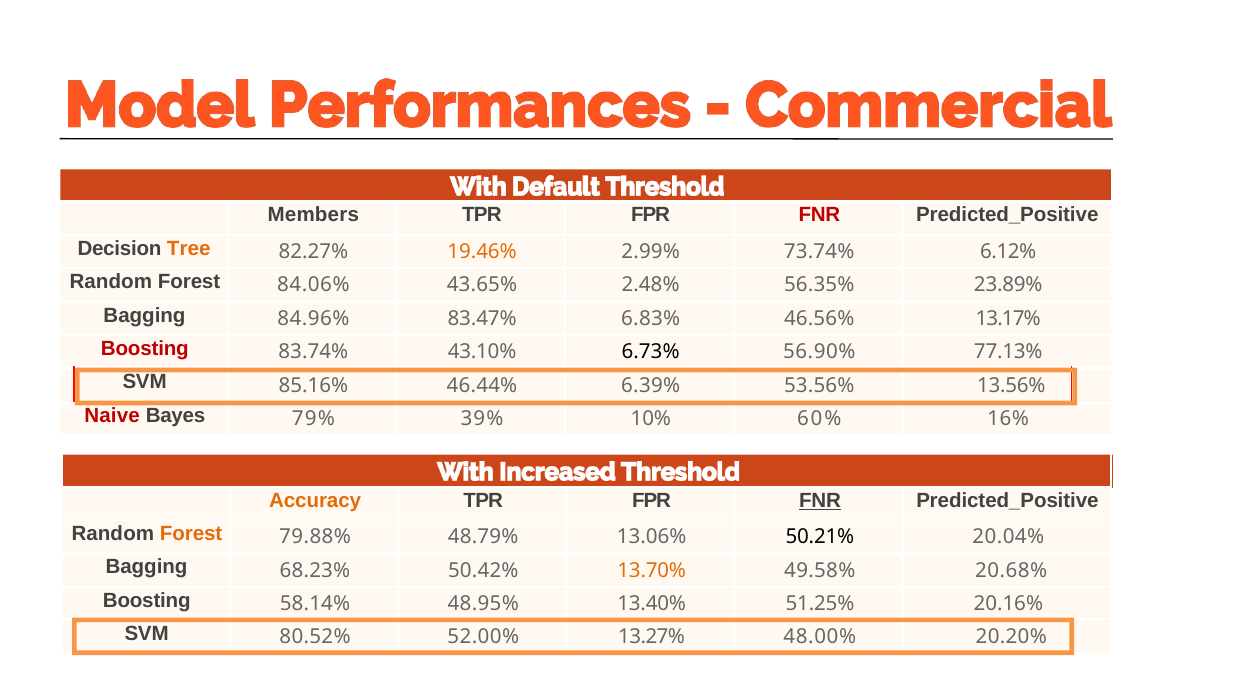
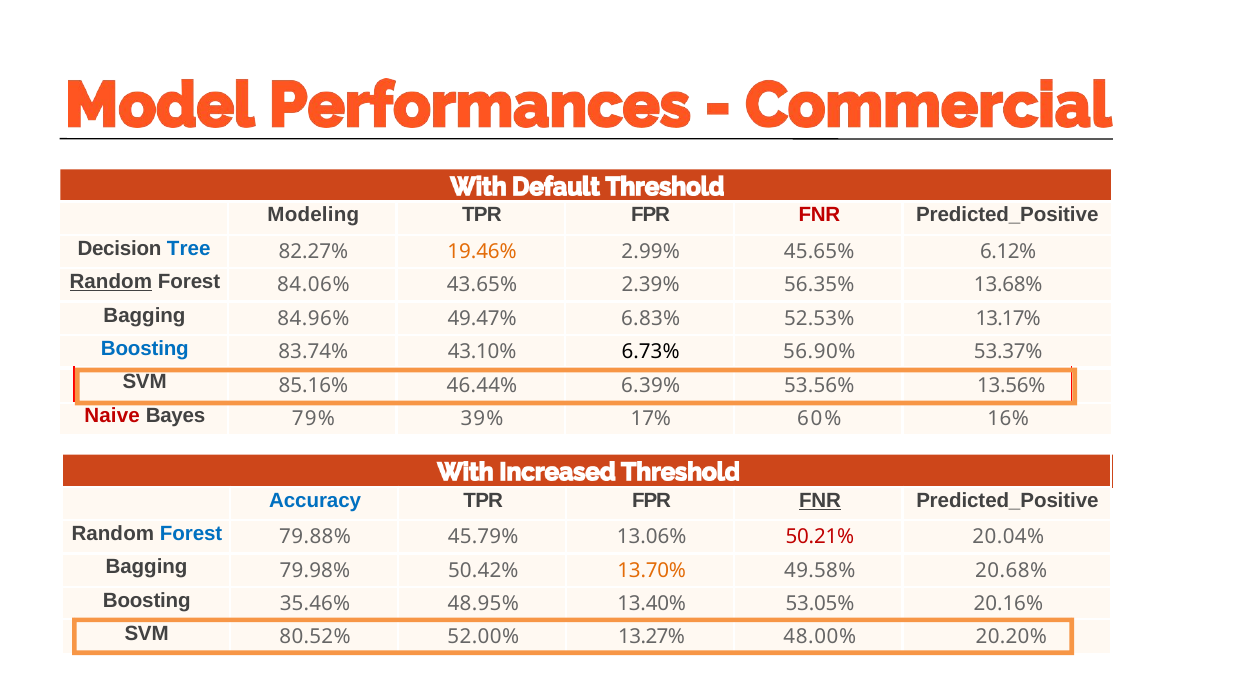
Members: Members -> Modeling
Tree colour: orange -> blue
73.74%: 73.74% -> 45.65%
Random at (111, 282) underline: none -> present
2.48%: 2.48% -> 2.39%
23.89%: 23.89% -> 13.68%
83.47%: 83.47% -> 49.47%
46.56%: 46.56% -> 52.53%
Boosting at (145, 348) colour: red -> blue
77.13%: 77.13% -> 53.37%
10%: 10% -> 17%
Accuracy colour: orange -> blue
Forest at (191, 534) colour: orange -> blue
48.79%: 48.79% -> 45.79%
50.21% colour: black -> red
68.23%: 68.23% -> 79.98%
58.14%: 58.14% -> 35.46%
51.25%: 51.25% -> 53.05%
